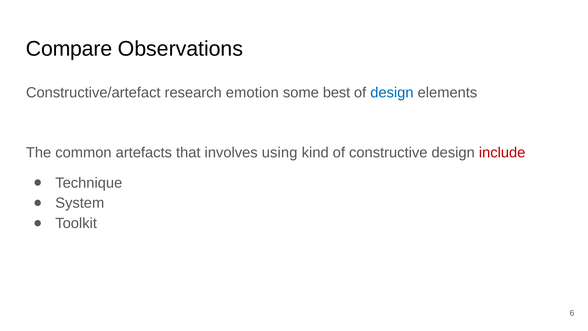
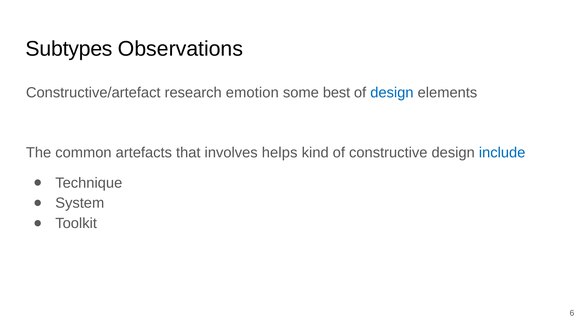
Compare: Compare -> Subtypes
using: using -> helps
include colour: red -> blue
